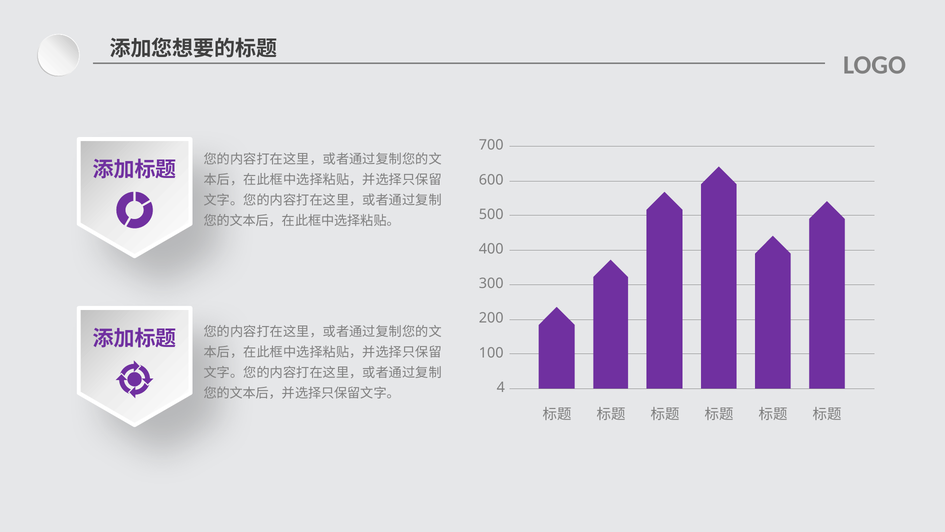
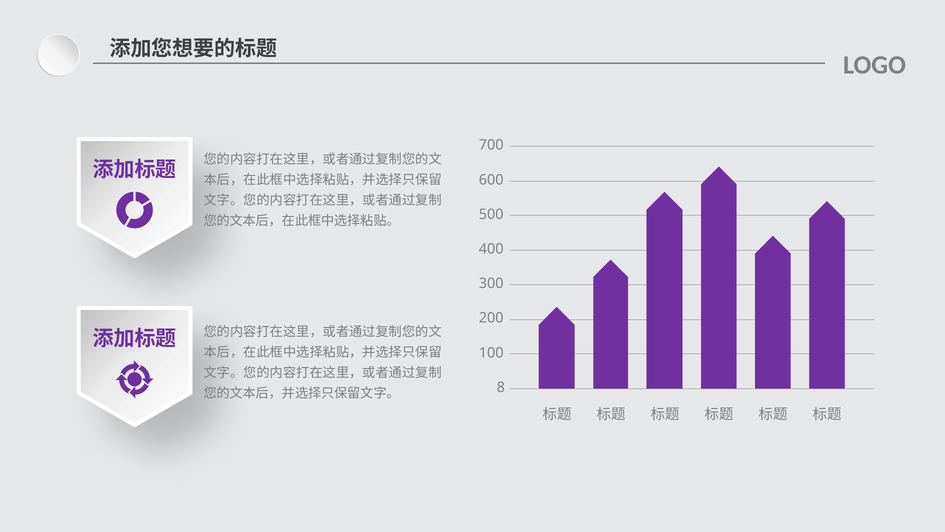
4: 4 -> 8
